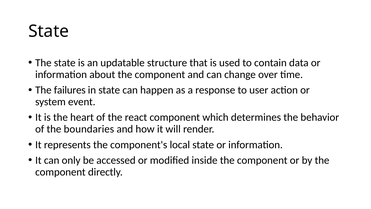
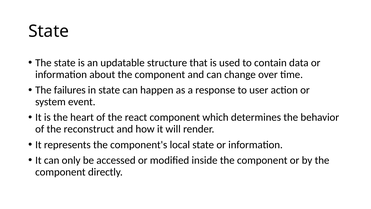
boundaries: boundaries -> reconstruct
